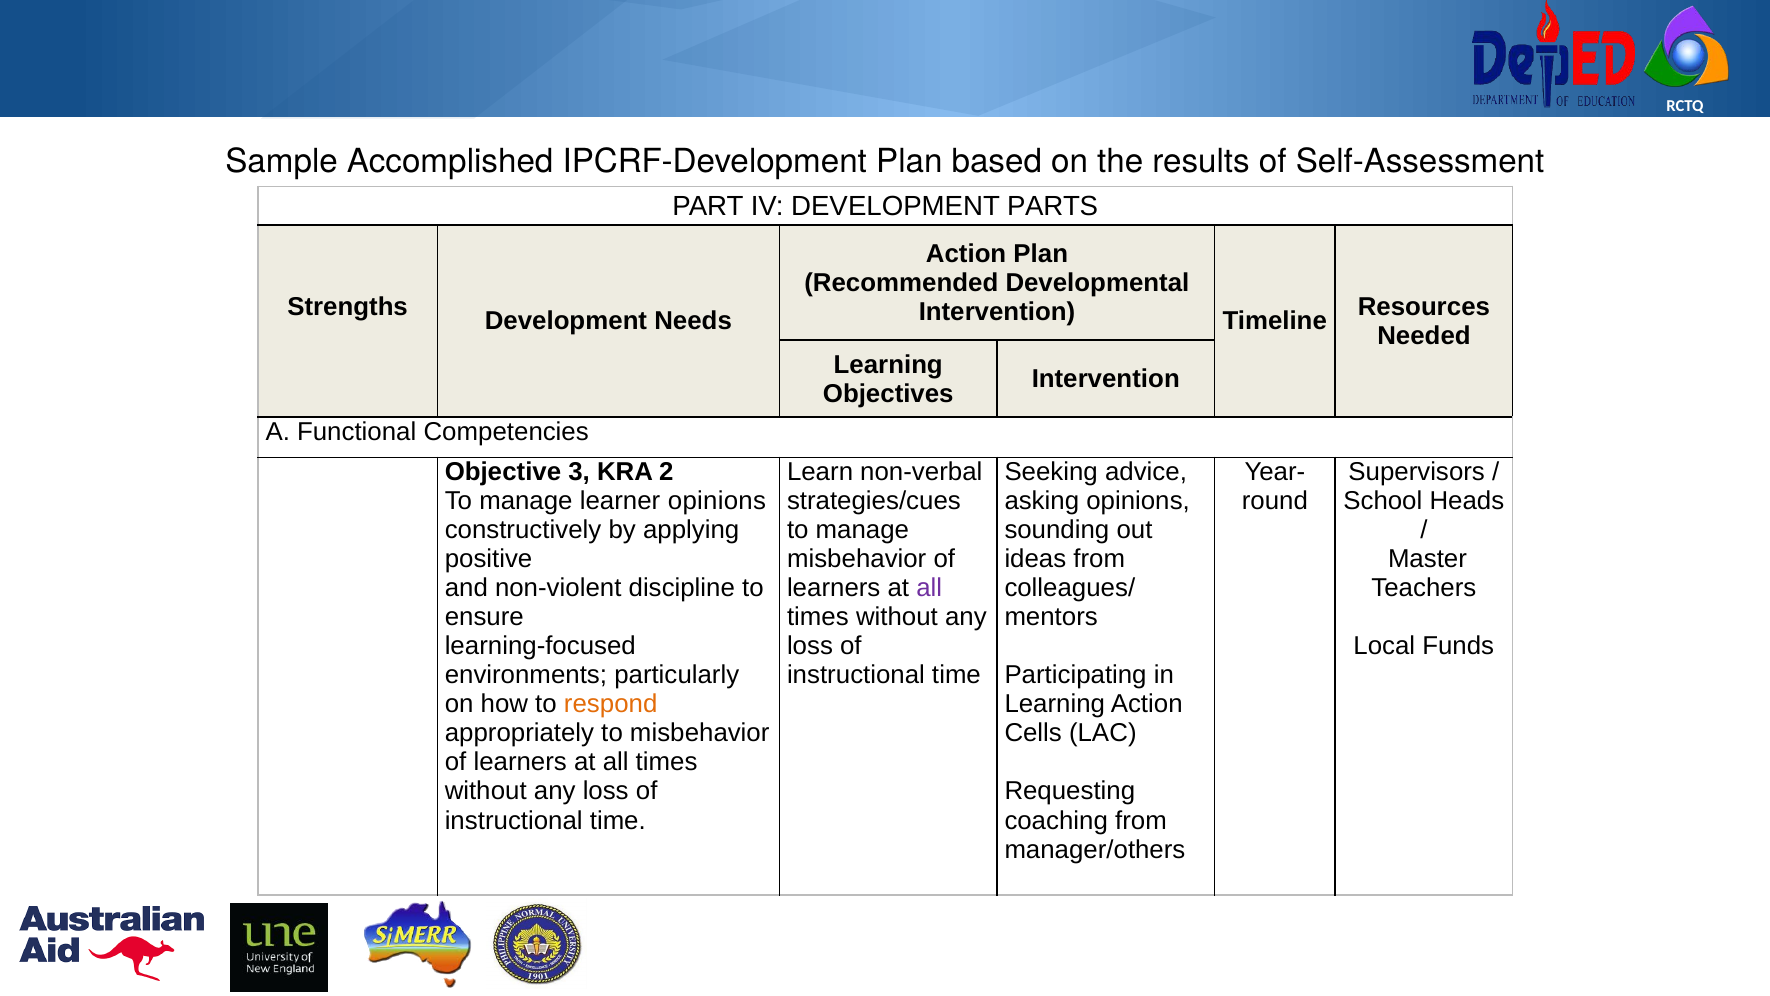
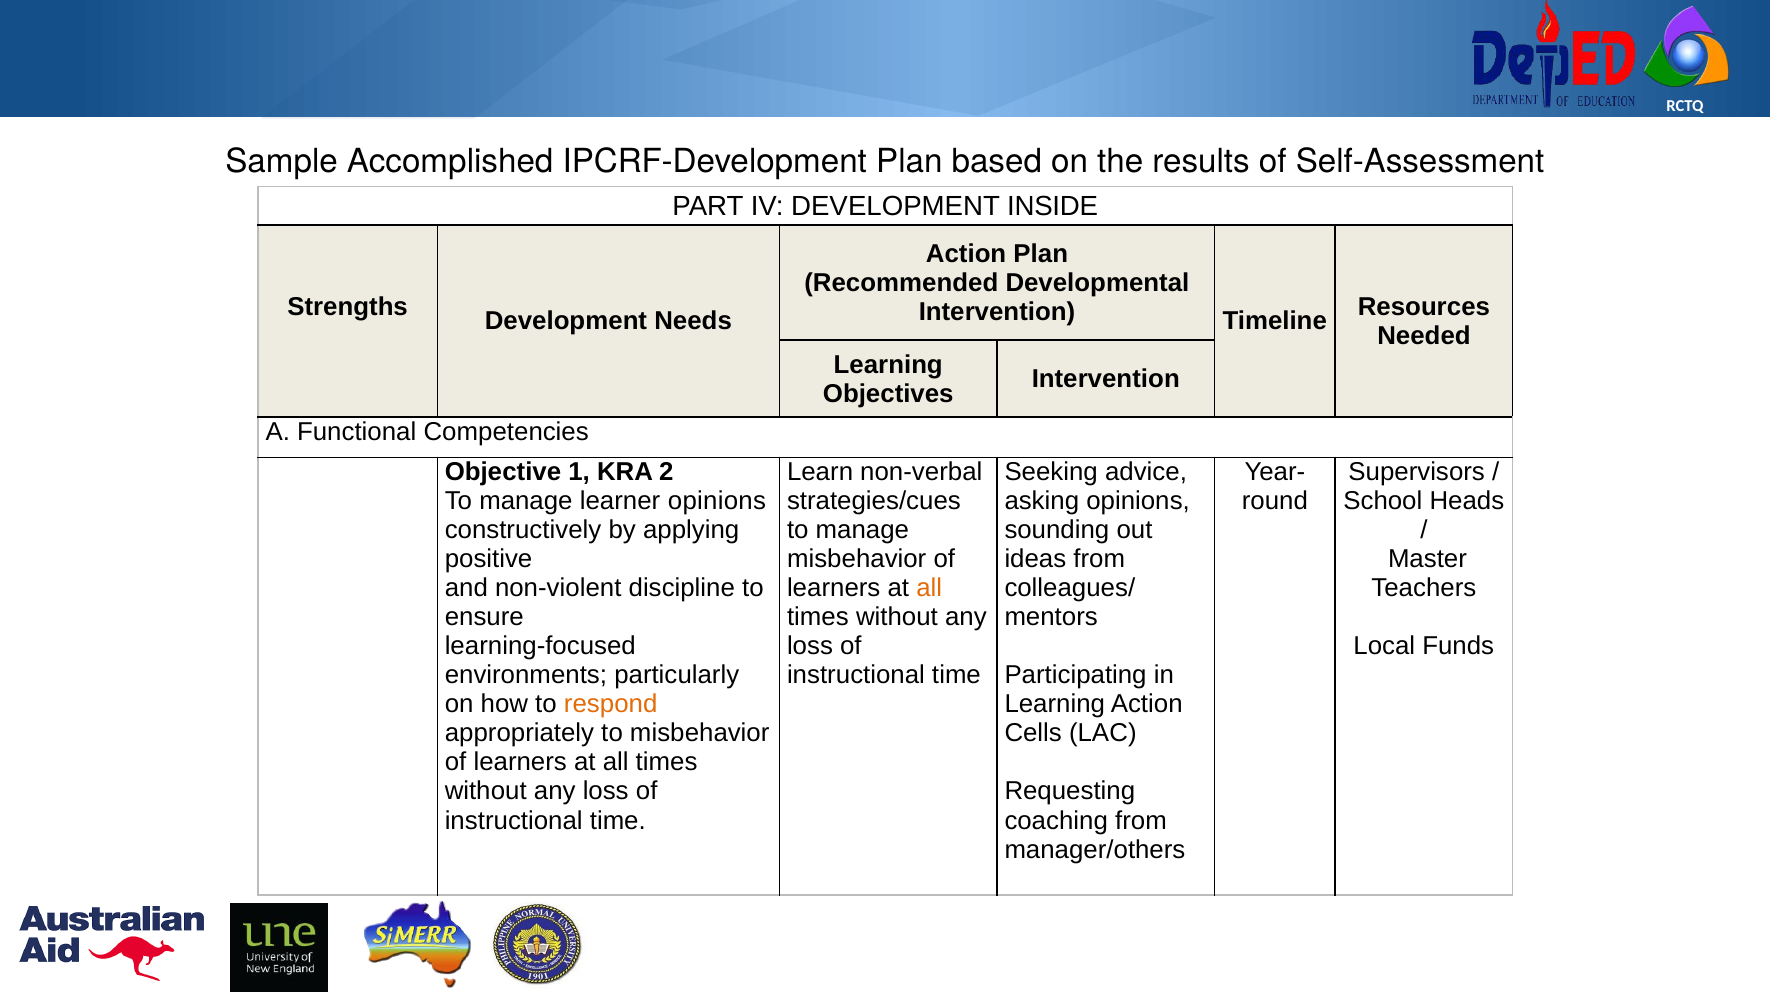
PARTS: PARTS -> INSIDE
3: 3 -> 1
all at (929, 588) colour: purple -> orange
